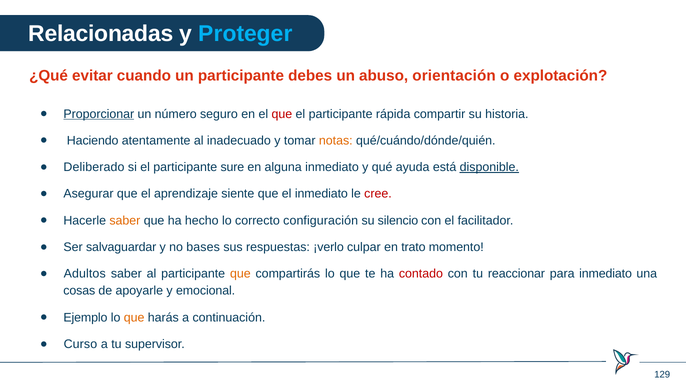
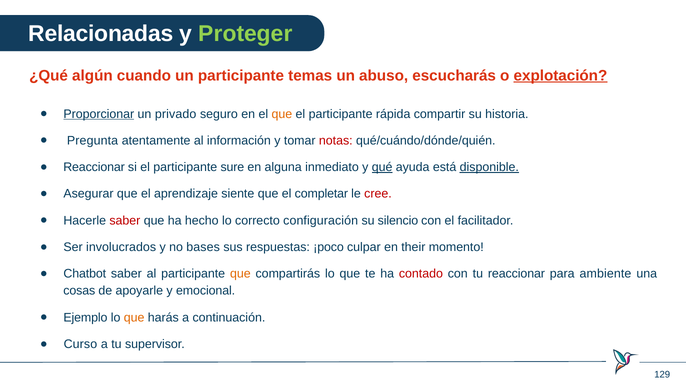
Proteger colour: light blue -> light green
evitar: evitar -> algún
debes: debes -> temas
orientación: orientación -> escucharás
explotación underline: none -> present
número: número -> privado
que at (282, 114) colour: red -> orange
Haciendo: Haciendo -> Pregunta
inadecuado: inadecuado -> información
notas colour: orange -> red
Deliberado at (94, 167): Deliberado -> Reaccionar
qué underline: none -> present
el inmediato: inmediato -> completar
saber at (125, 220) colour: orange -> red
salvaguardar: salvaguardar -> involucrados
¡verlo: ¡verlo -> ¡poco
trato: trato -> their
Adultos: Adultos -> Chatbot
para inmediato: inmediato -> ambiente
